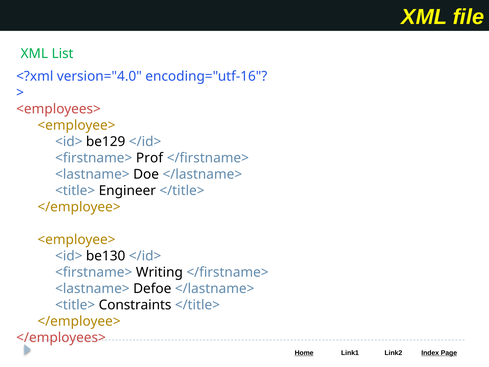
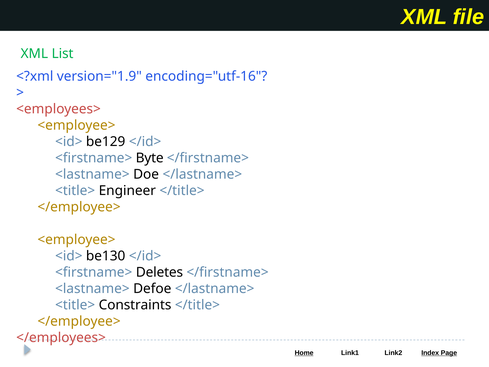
version="4.0: version="4.0 -> version="1.9
Prof: Prof -> Byte
Writing: Writing -> Deletes
